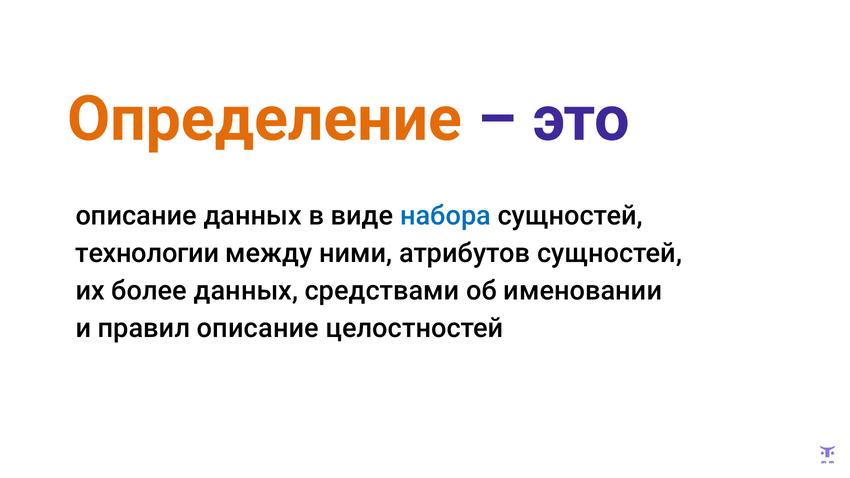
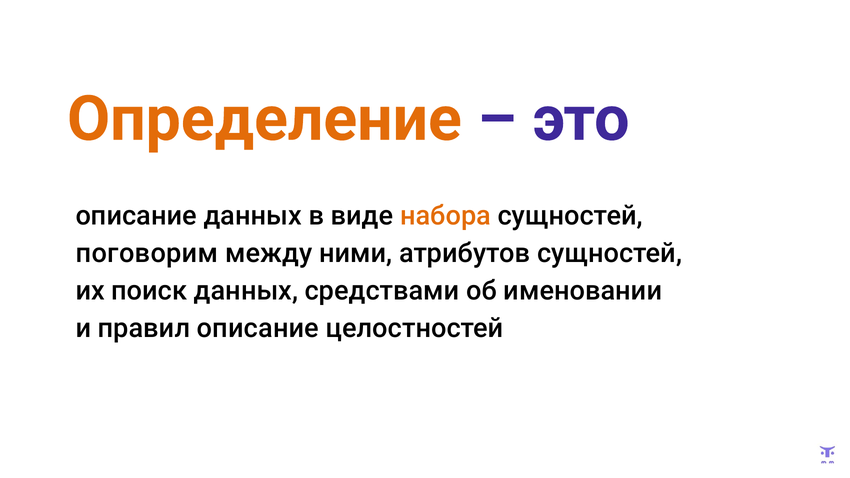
набора colour: blue -> orange
технологии: технологии -> поговорим
более: более -> поиск
